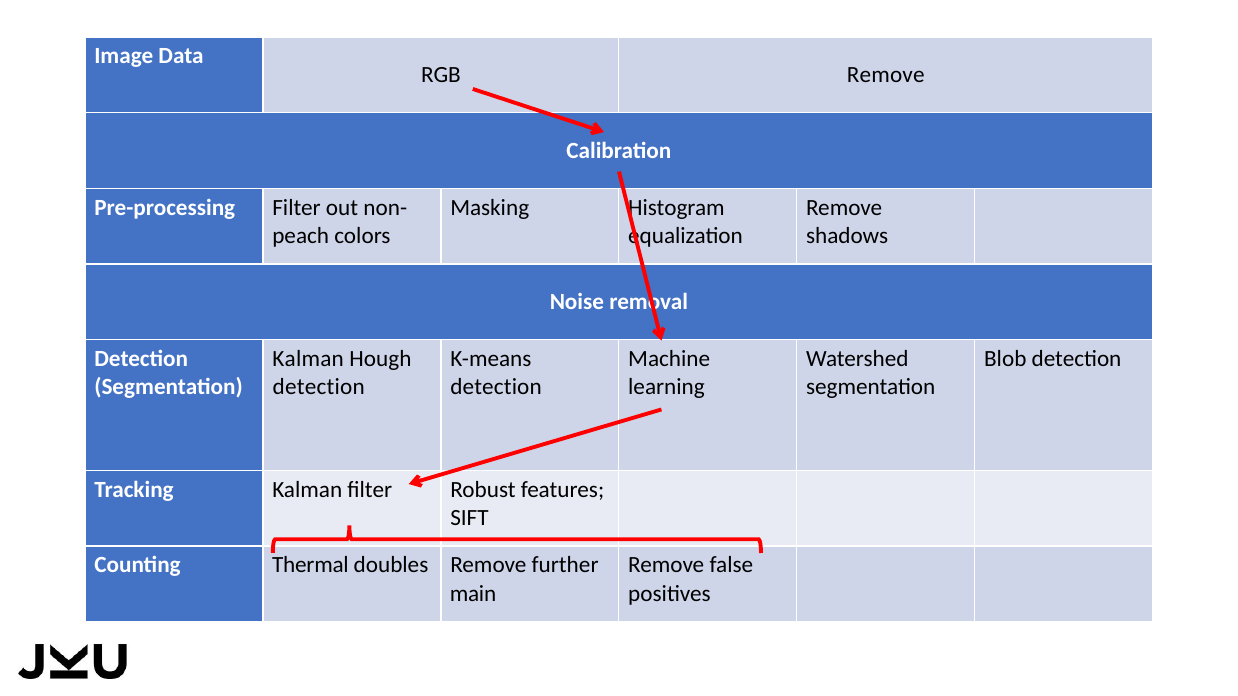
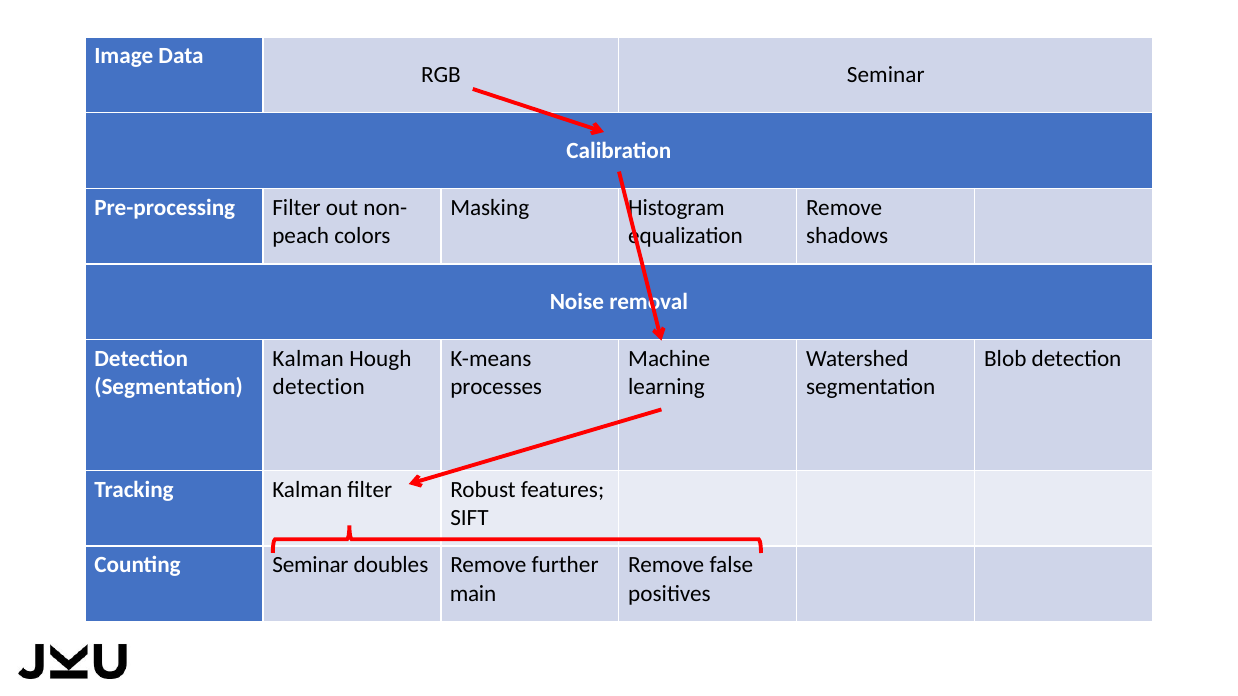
RGB Remove: Remove -> Seminar
detection at (496, 387): detection -> processes
Counting Thermal: Thermal -> Seminar
